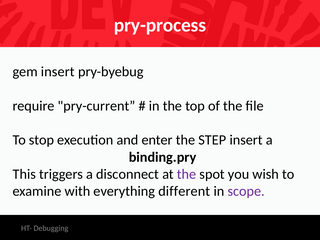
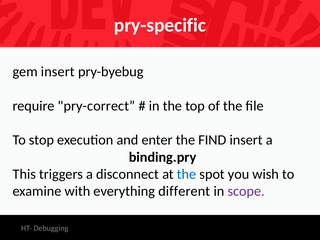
pry-process: pry-process -> pry-specific
pry-current: pry-current -> pry-correct
STEP: STEP -> FIND
the at (187, 174) colour: purple -> blue
